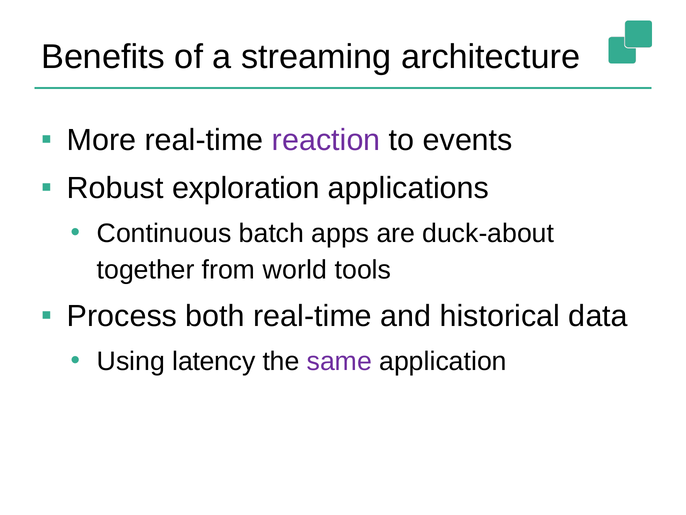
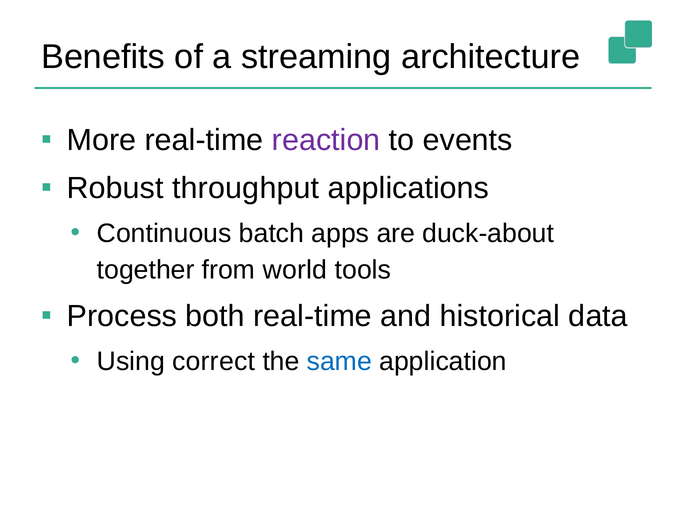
exploration: exploration -> throughput
latency: latency -> correct
same colour: purple -> blue
